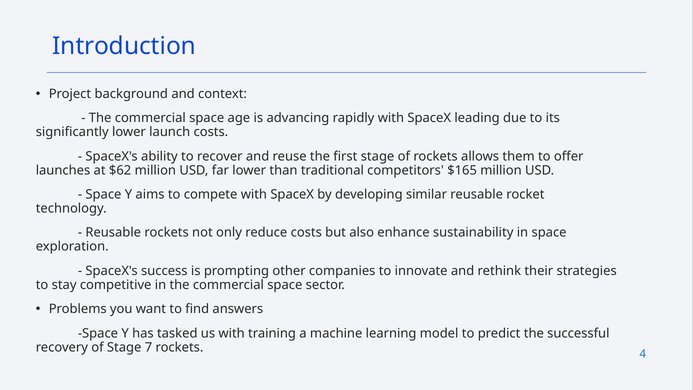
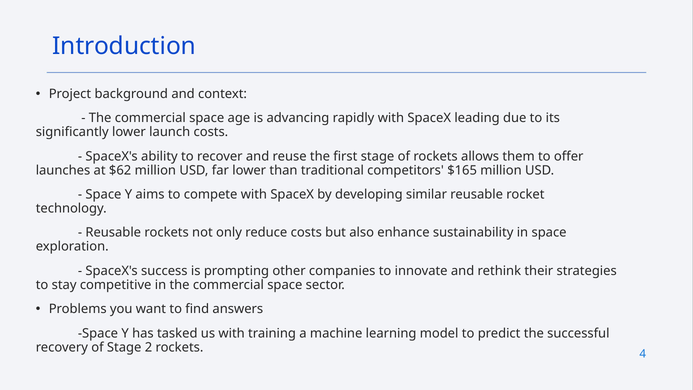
7: 7 -> 2
